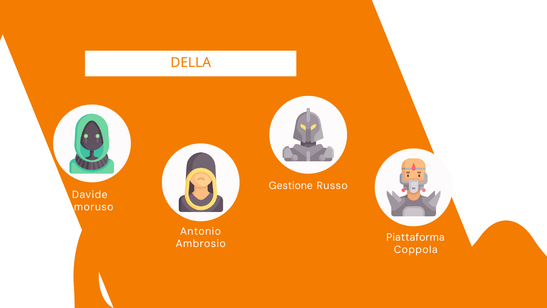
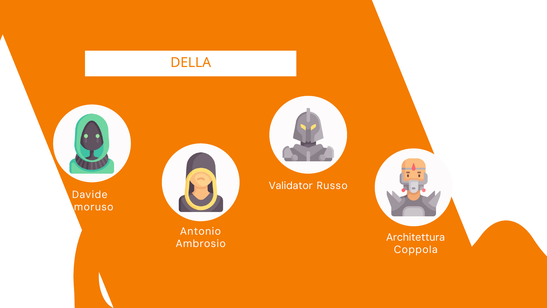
Gestione: Gestione -> Validator
Piattaforma: Piattaforma -> Architettura
